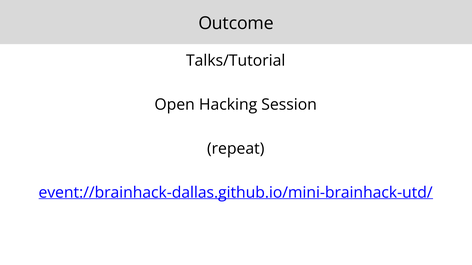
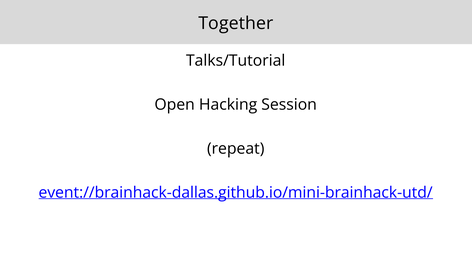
Outcome: Outcome -> Together
